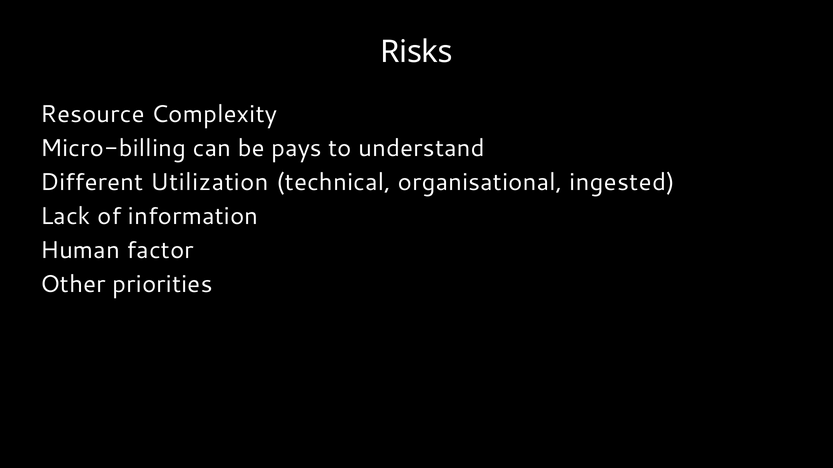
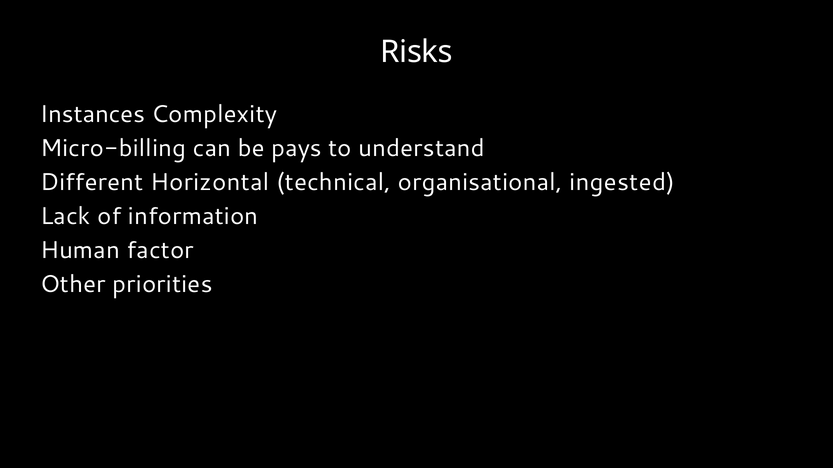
Resource: Resource -> Instances
Utilization: Utilization -> Horizontal
